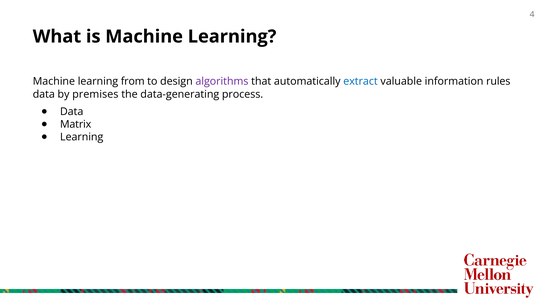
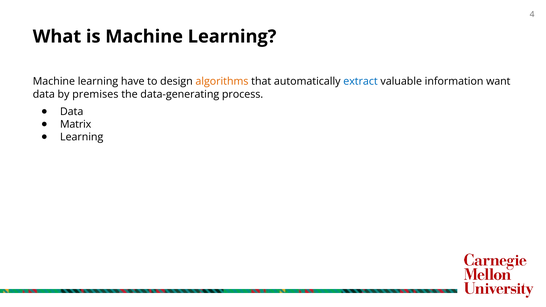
from: from -> have
algorithms colour: purple -> orange
rules: rules -> want
